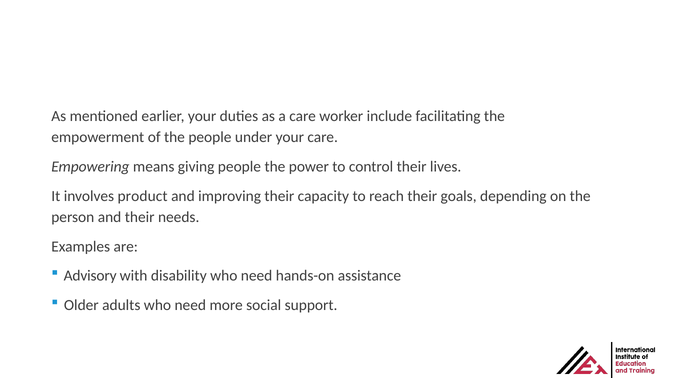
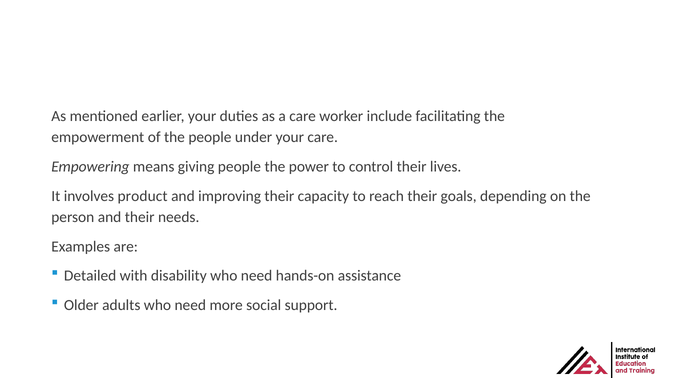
Advisory: Advisory -> Detailed
